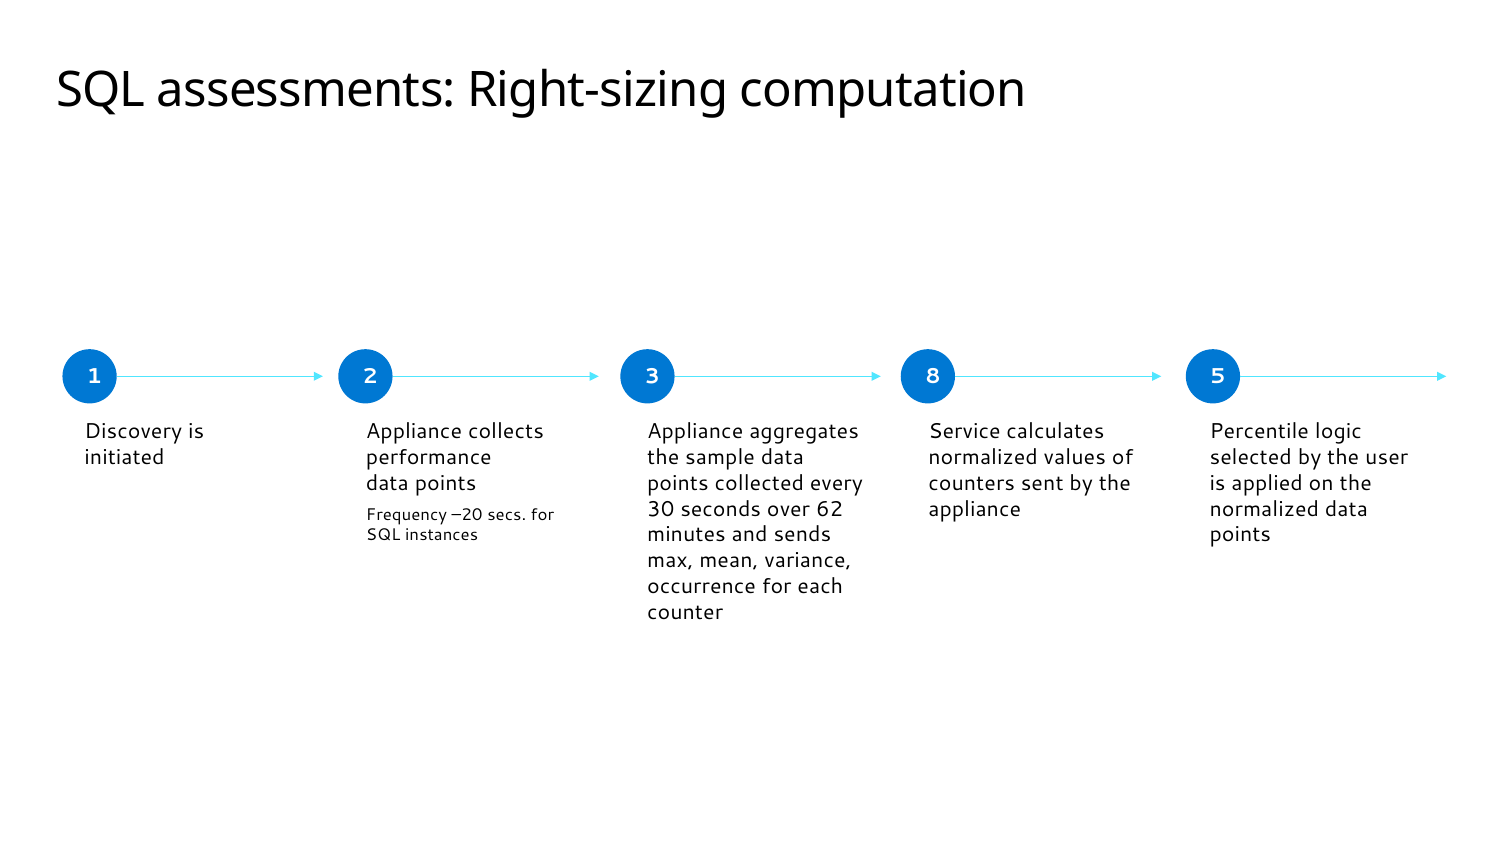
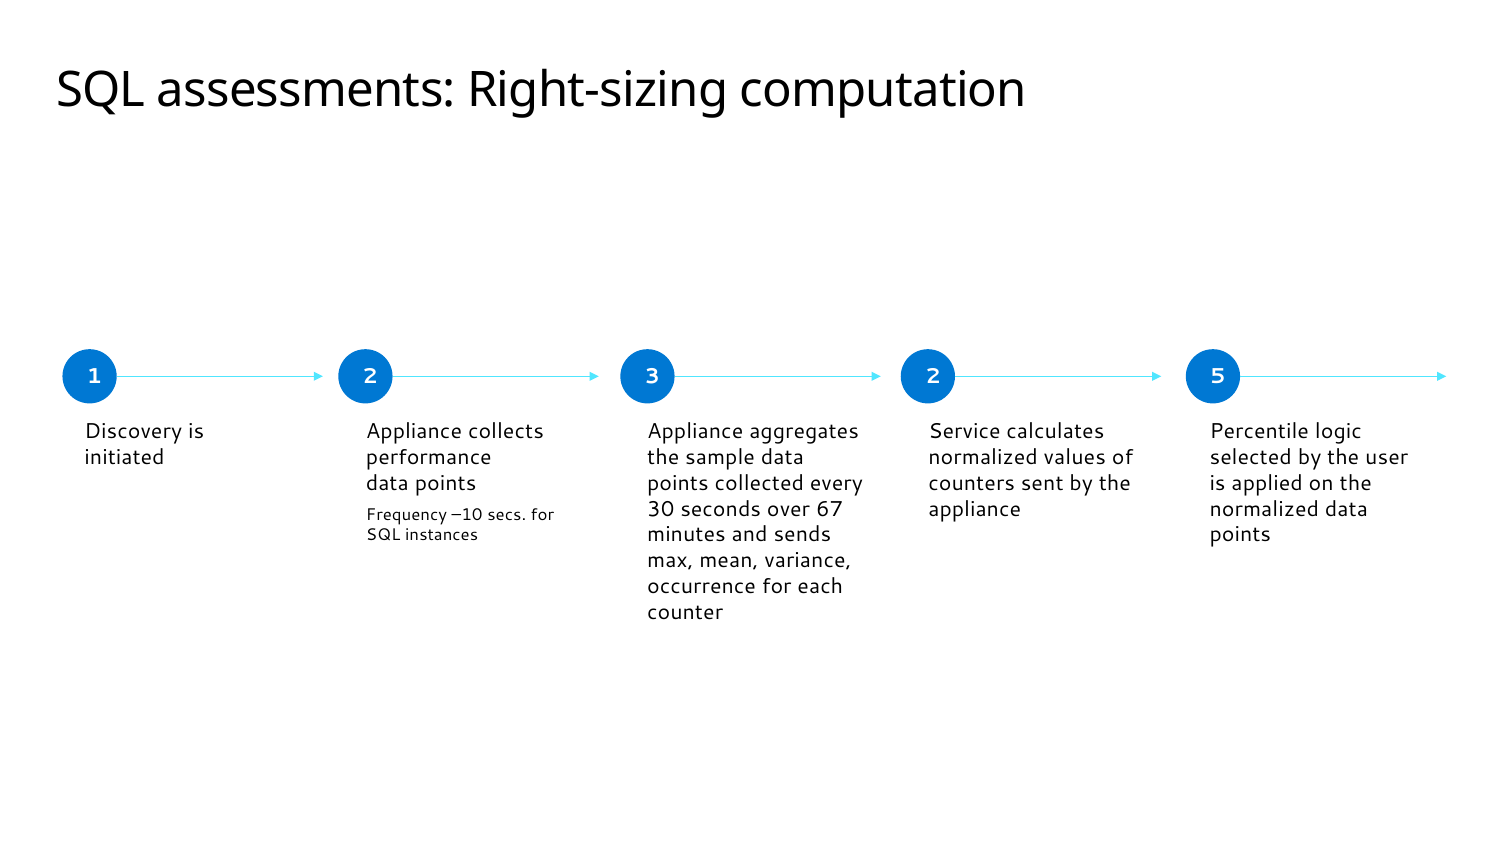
3 8: 8 -> 2
62: 62 -> 67
–20: –20 -> –10
